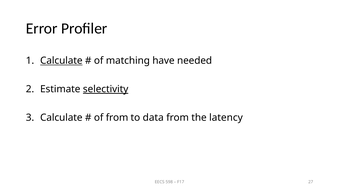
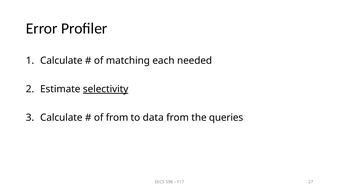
Calculate at (61, 61) underline: present -> none
have: have -> each
latency: latency -> queries
